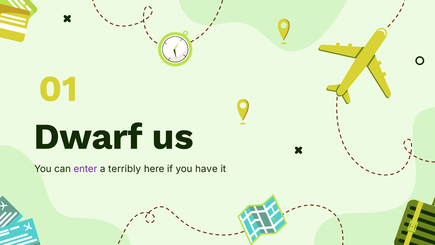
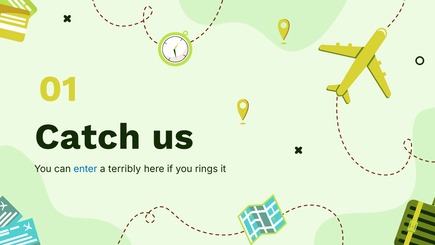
Dwarf: Dwarf -> Catch
enter colour: purple -> blue
have: have -> rings
